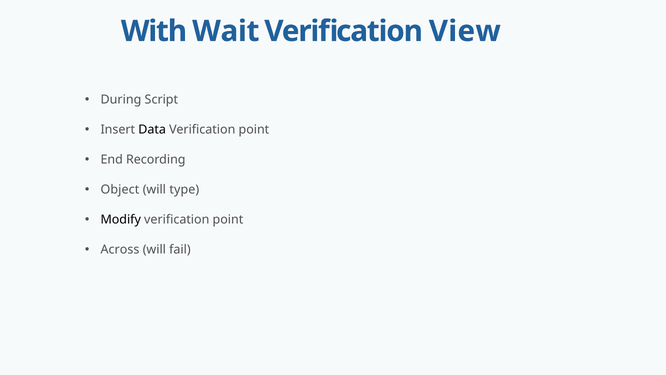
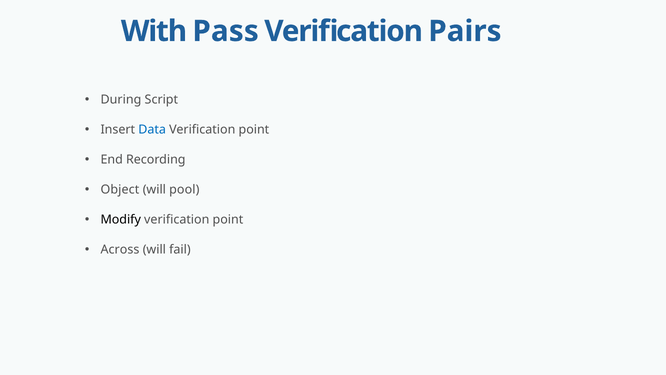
Wait: Wait -> Pass
View: View -> Pairs
Data colour: black -> blue
type: type -> pool
